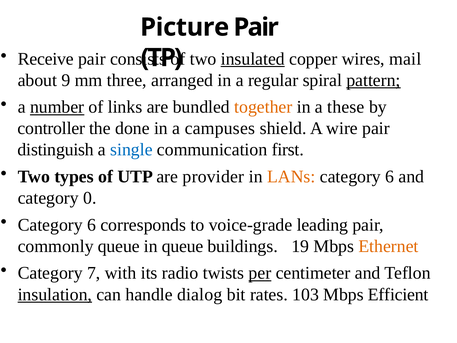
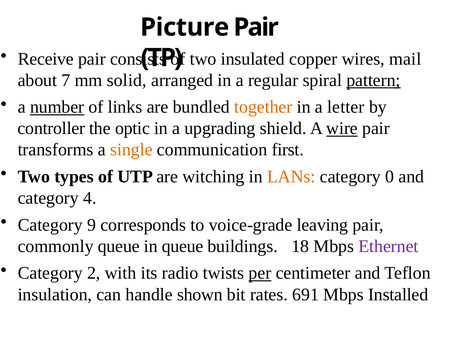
insulated underline: present -> none
9: 9 -> 7
three: three -> solid
these: these -> letter
done: done -> optic
campuses: campuses -> upgrading
wire underline: none -> present
distinguish: distinguish -> transforms
single colour: blue -> orange
provider: provider -> witching
6 at (390, 177): 6 -> 0
0: 0 -> 4
6 at (92, 225): 6 -> 9
leading: leading -> leaving
19: 19 -> 18
Ethernet colour: orange -> purple
7: 7 -> 2
insulation underline: present -> none
dialog: dialog -> shown
103: 103 -> 691
Efficient: Efficient -> Installed
